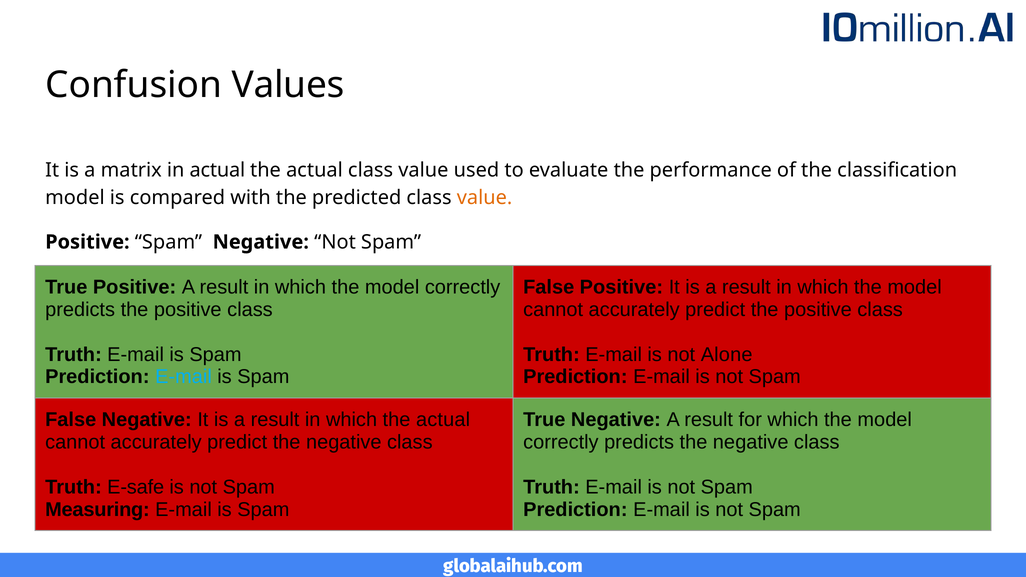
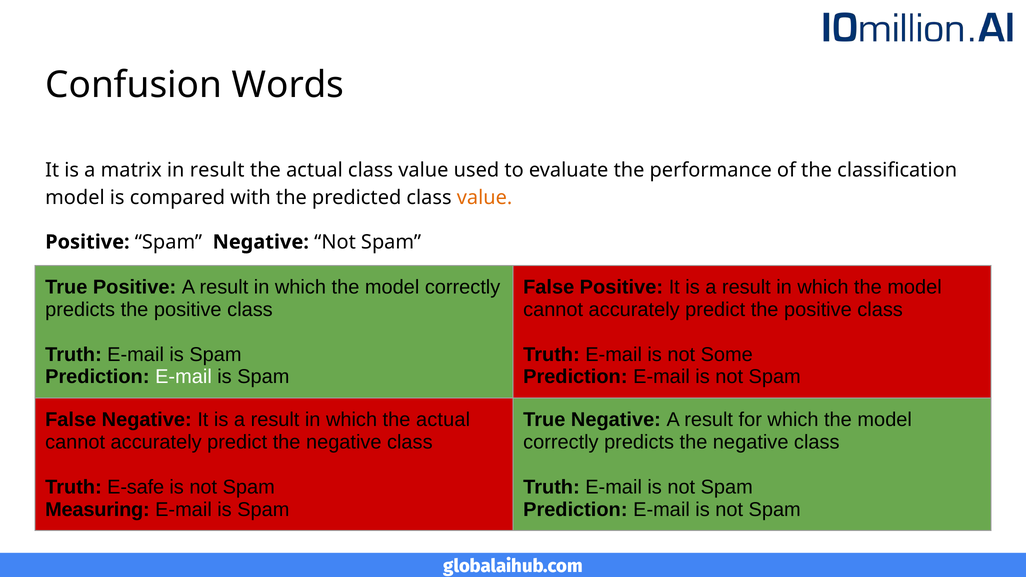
Values: Values -> Words
in actual: actual -> result
Alone: Alone -> Some
E-mail at (183, 377) colour: light blue -> white
